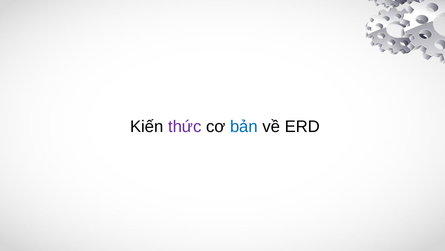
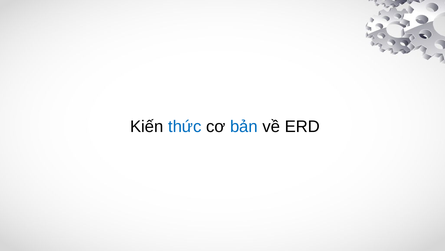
thức colour: purple -> blue
